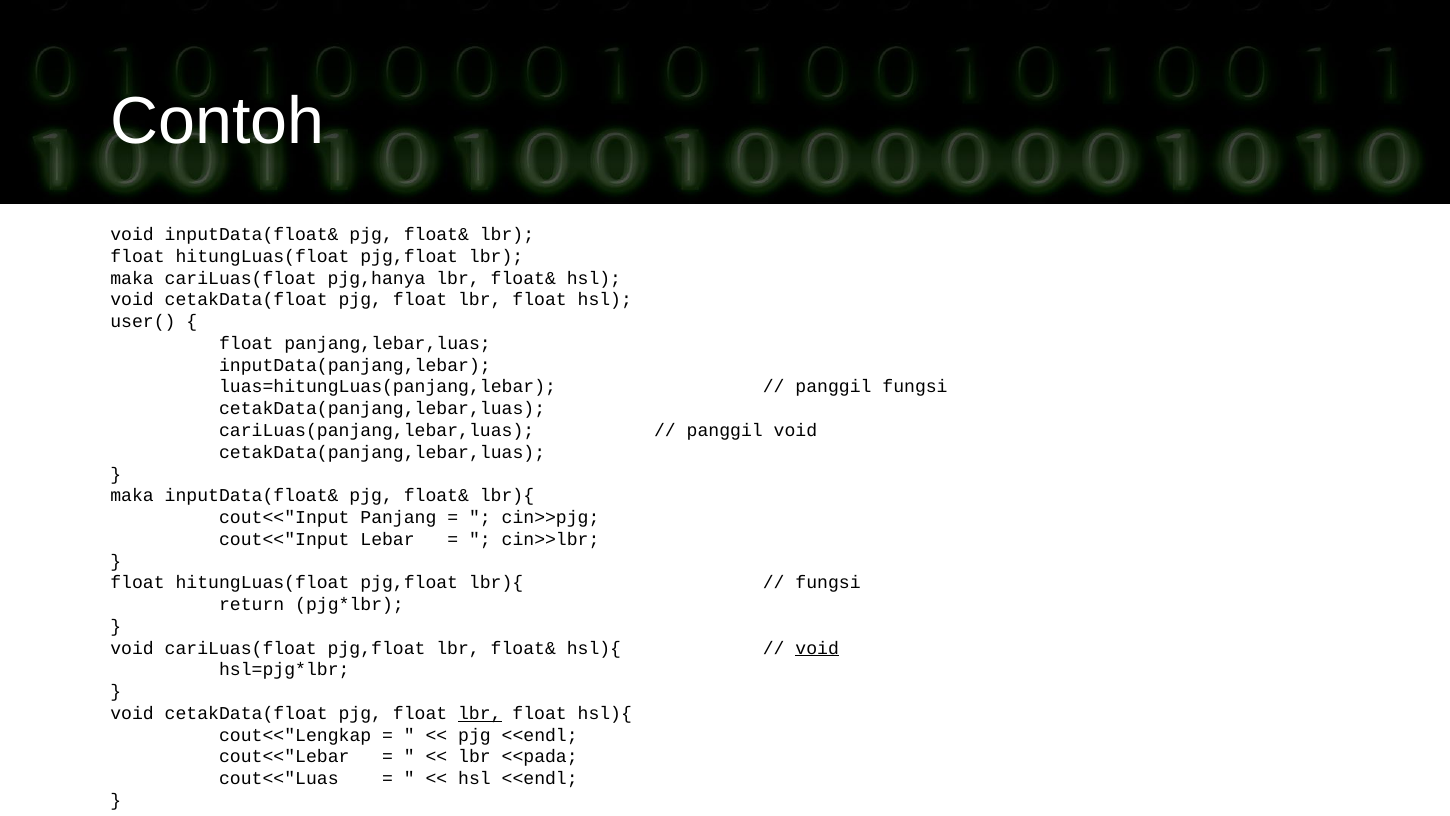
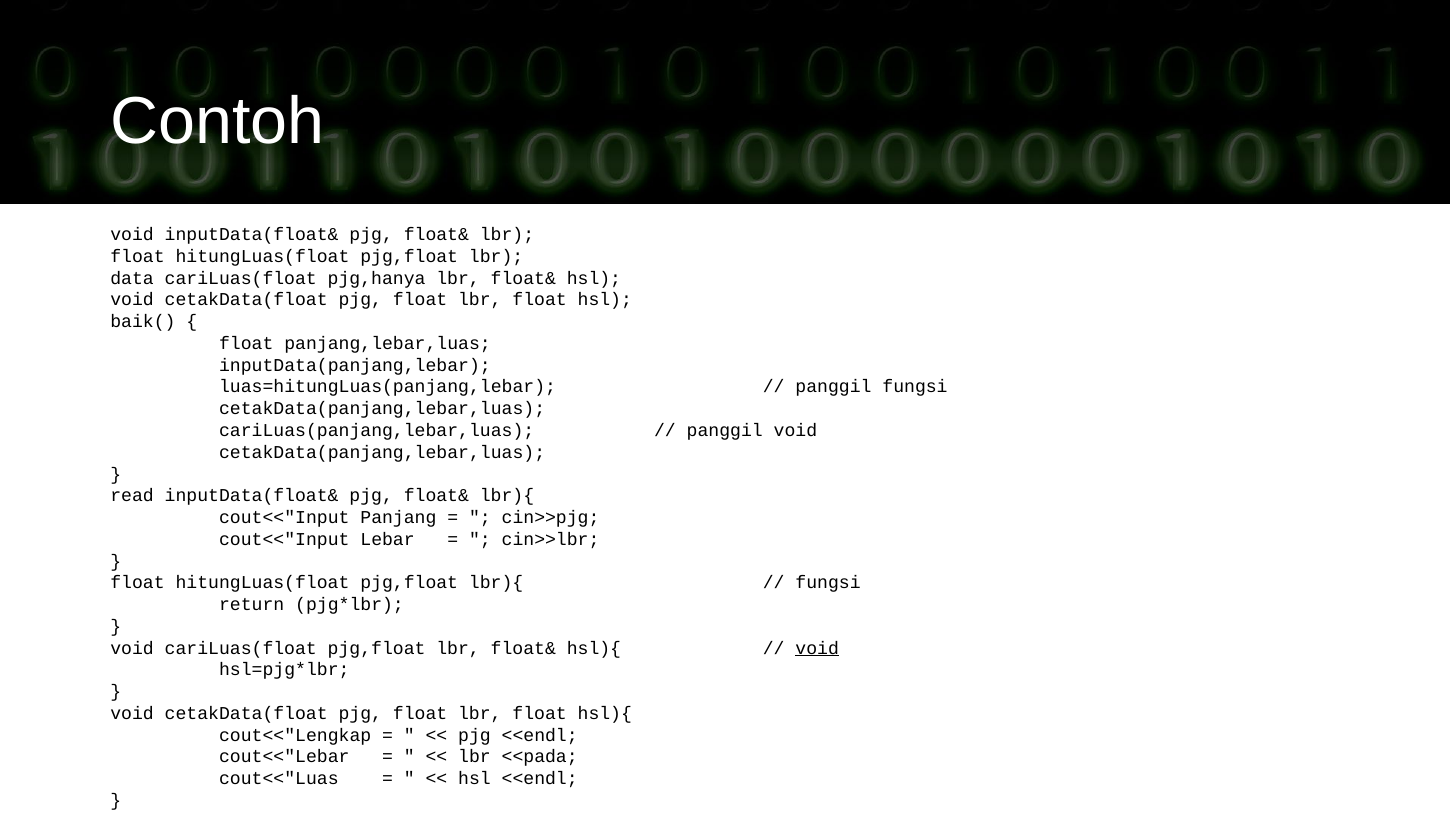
maka at (132, 278): maka -> data
user(: user( -> baik(
maka at (132, 496): maka -> read
lbr at (480, 713) underline: present -> none
